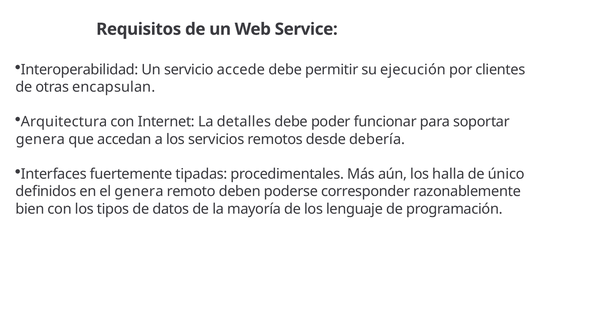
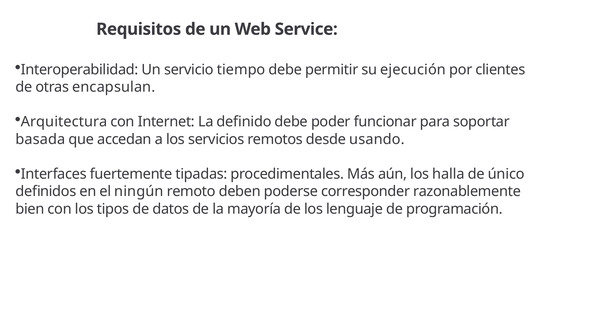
accede: accede -> tiempo
detalles: detalles -> definido
genera at (40, 139): genera -> basada
debería: debería -> usando
el genera: genera -> ningún
